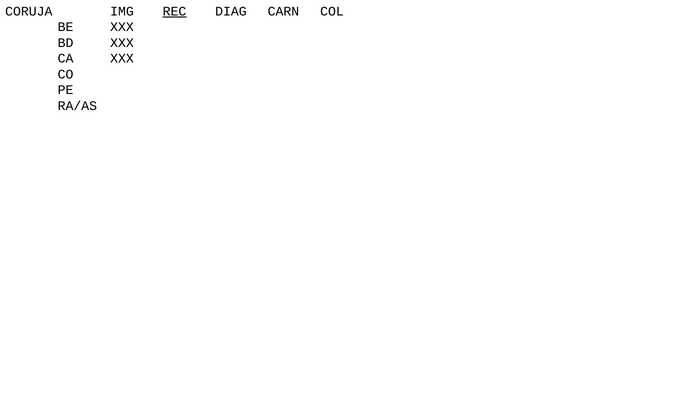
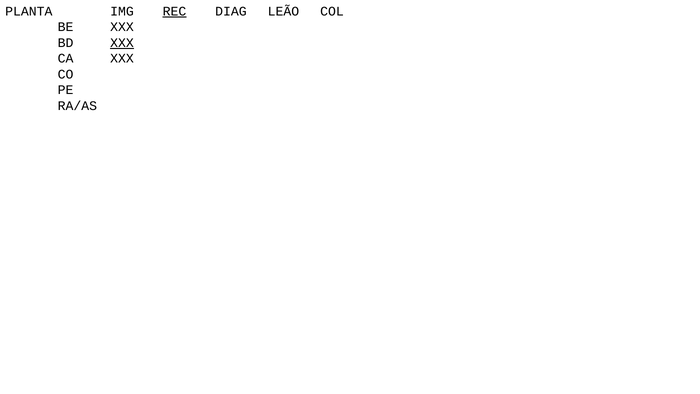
CORUJA: CORUJA -> PLANTA
CARN: CARN -> LEÃO
XXX at (122, 43) underline: none -> present
